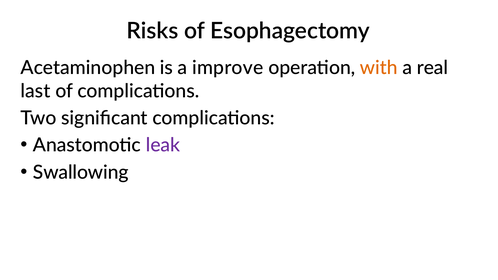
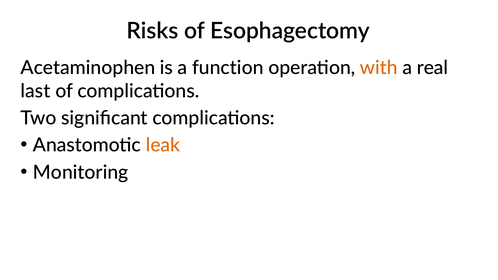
improve: improve -> function
leak colour: purple -> orange
Swallowing: Swallowing -> Monitoring
